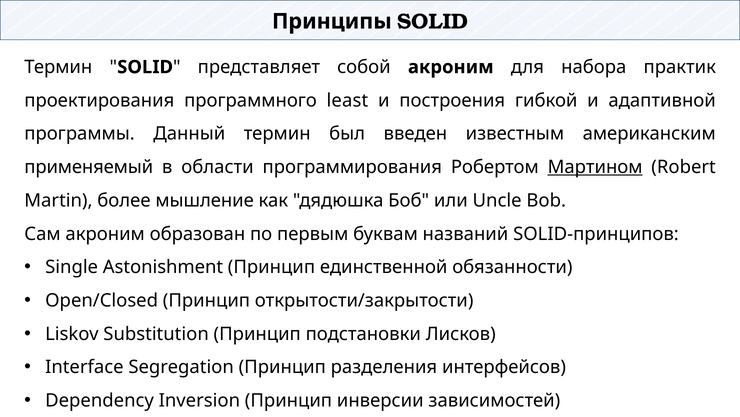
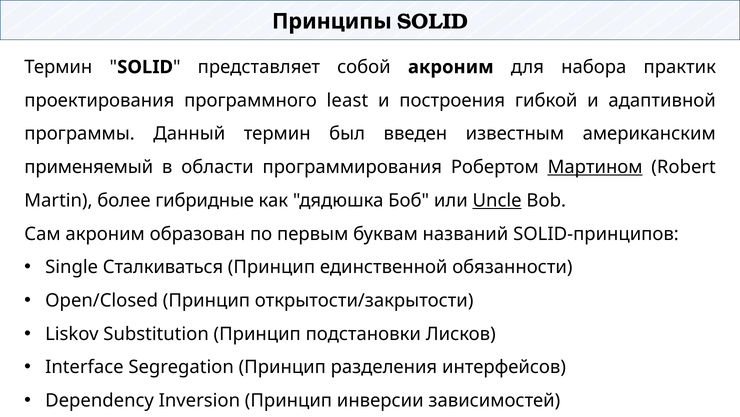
мышление: мышление -> гибридные
Uncle underline: none -> present
Astonishment: Astonishment -> Сталкиваться
